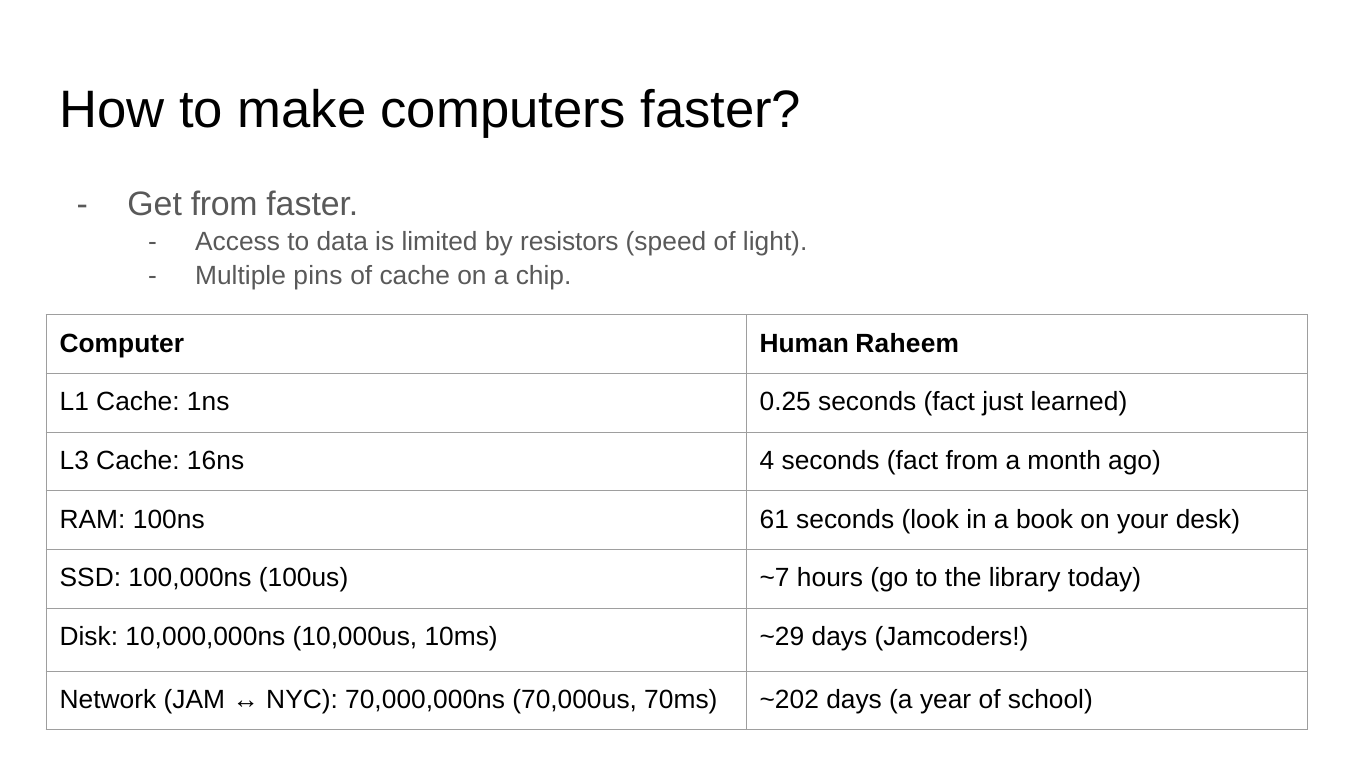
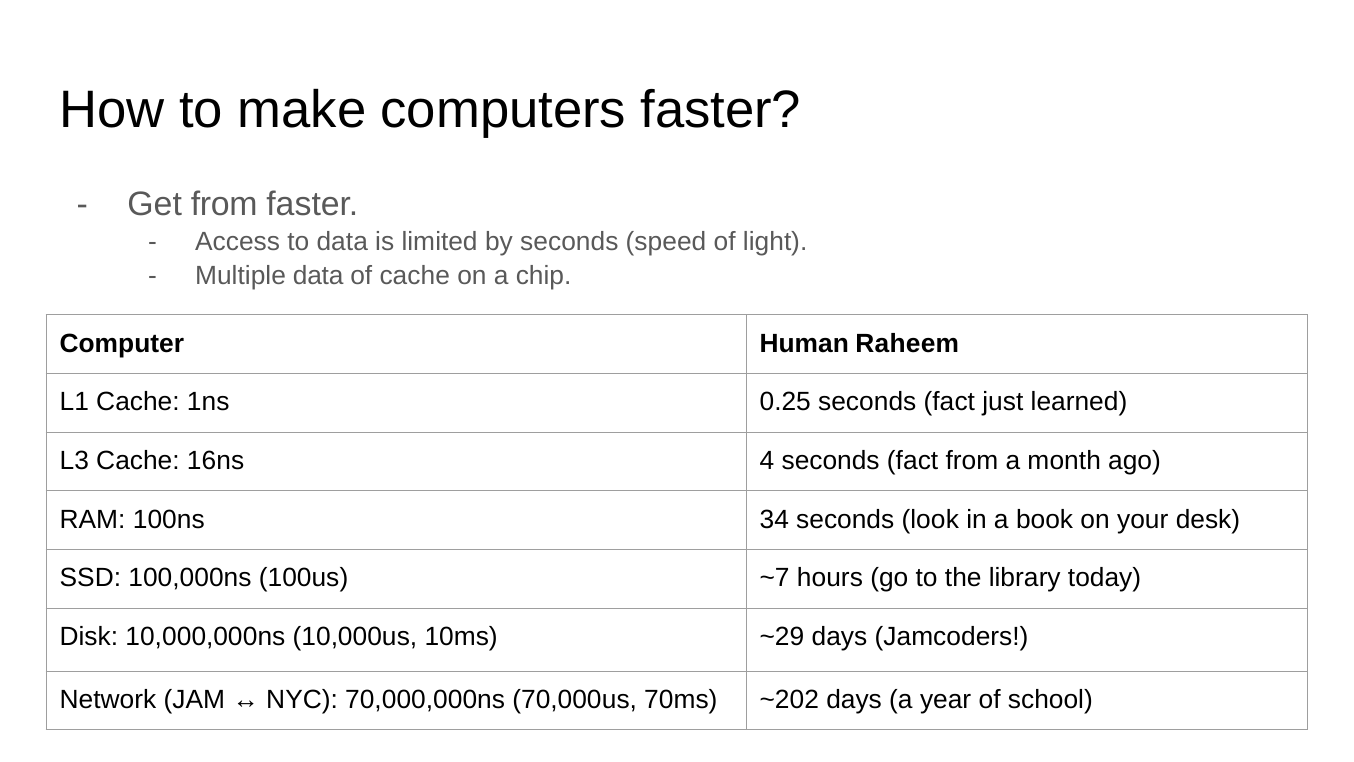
by resistors: resistors -> seconds
Multiple pins: pins -> data
61: 61 -> 34
